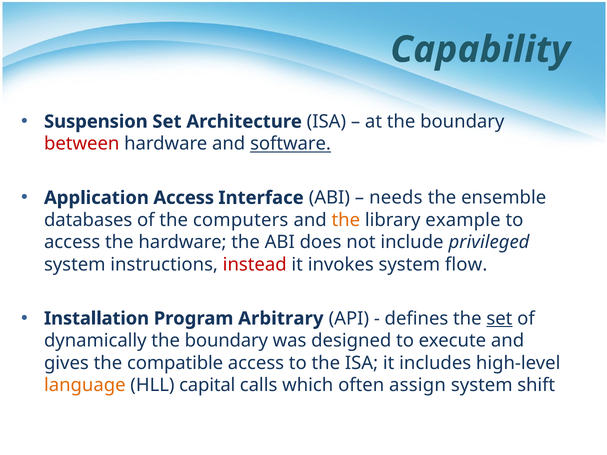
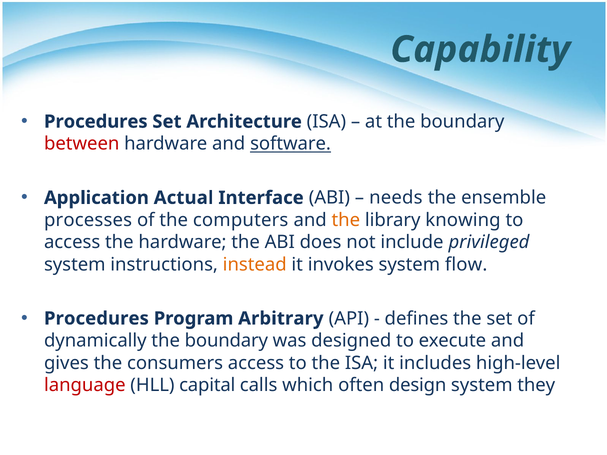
Suspension at (96, 122): Suspension -> Procedures
Application Access: Access -> Actual
databases: databases -> processes
example: example -> knowing
instead colour: red -> orange
Installation at (97, 319): Installation -> Procedures
set at (499, 319) underline: present -> none
compatible: compatible -> consumers
language colour: orange -> red
assign: assign -> design
shift: shift -> they
